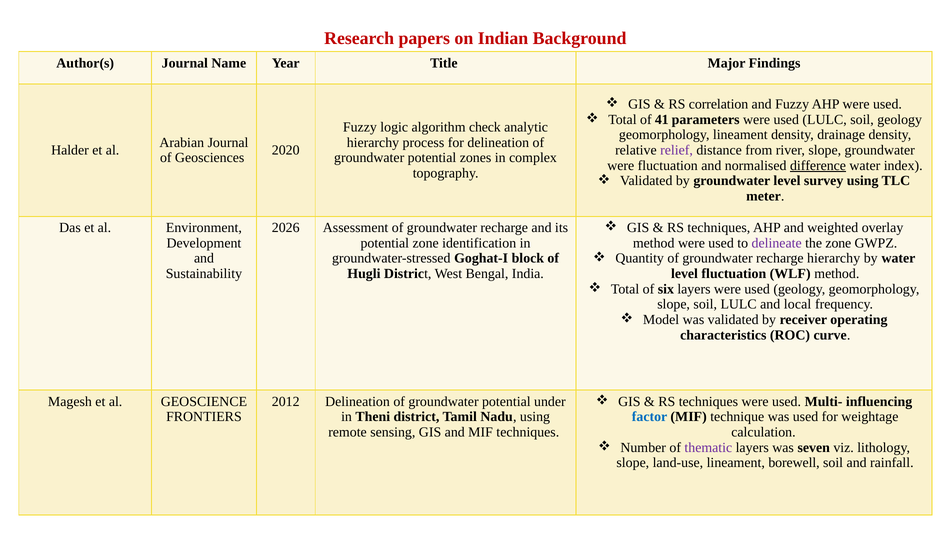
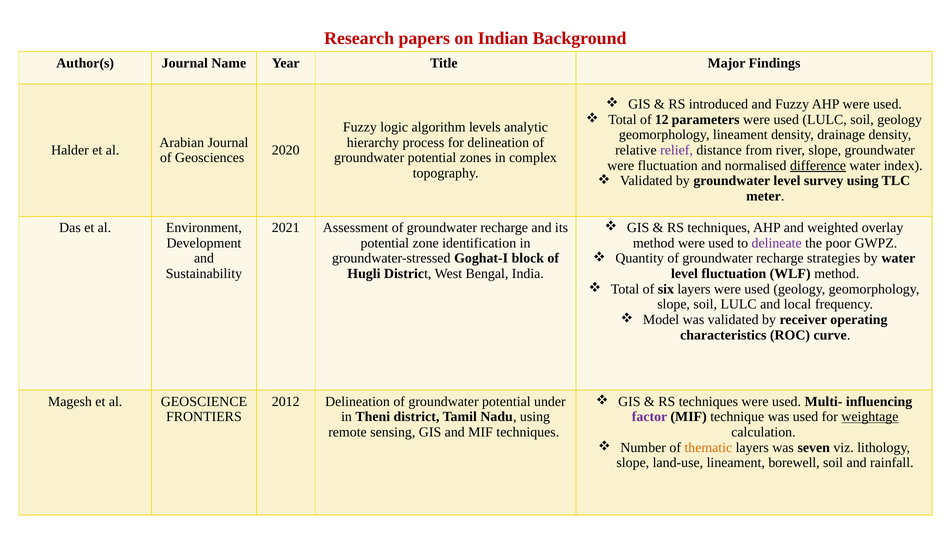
correlation: correlation -> introduced
41: 41 -> 12
check: check -> levels
2026: 2026 -> 2021
the zone: zone -> poor
recharge hierarchy: hierarchy -> strategies
factor colour: blue -> purple
weightage underline: none -> present
thematic colour: purple -> orange
